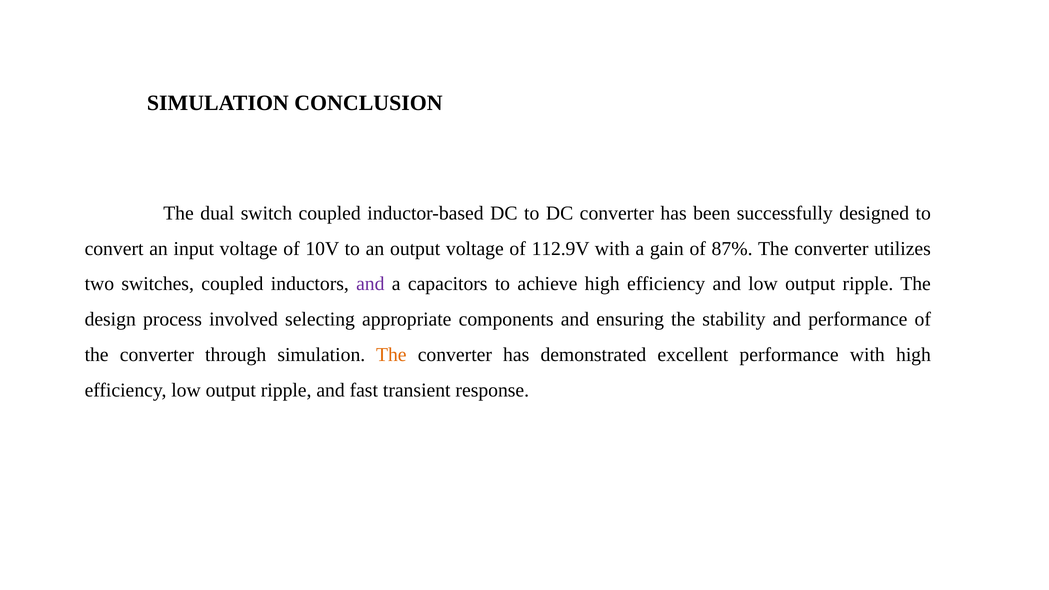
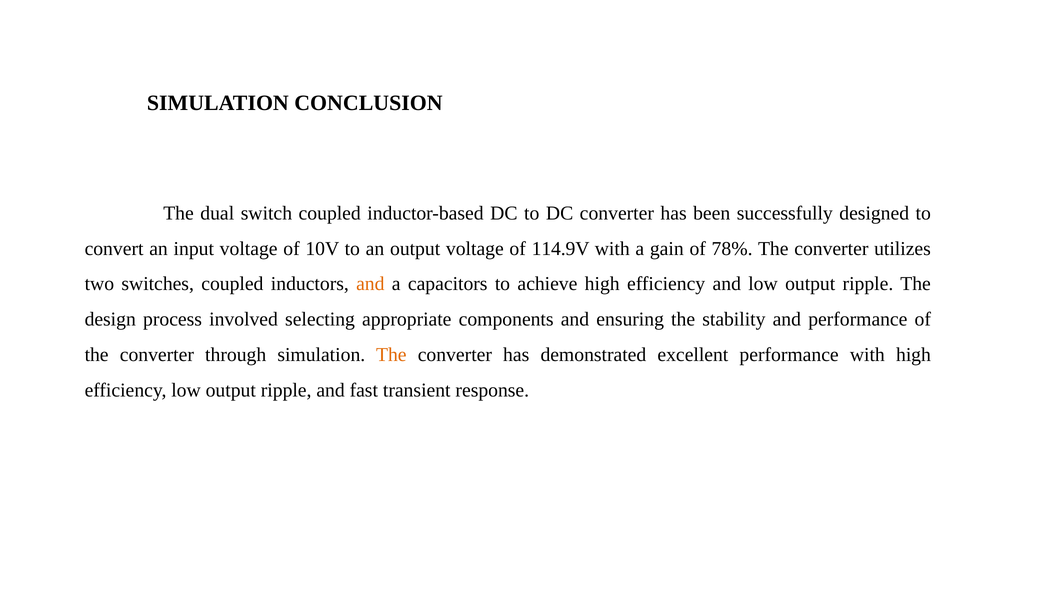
112.9V: 112.9V -> 114.9V
87%: 87% -> 78%
and at (370, 284) colour: purple -> orange
